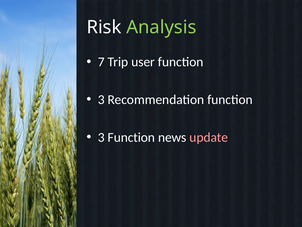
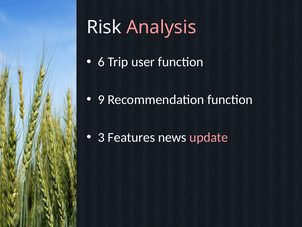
Analysis colour: light green -> pink
7: 7 -> 6
3 at (101, 100): 3 -> 9
3 Function: Function -> Features
